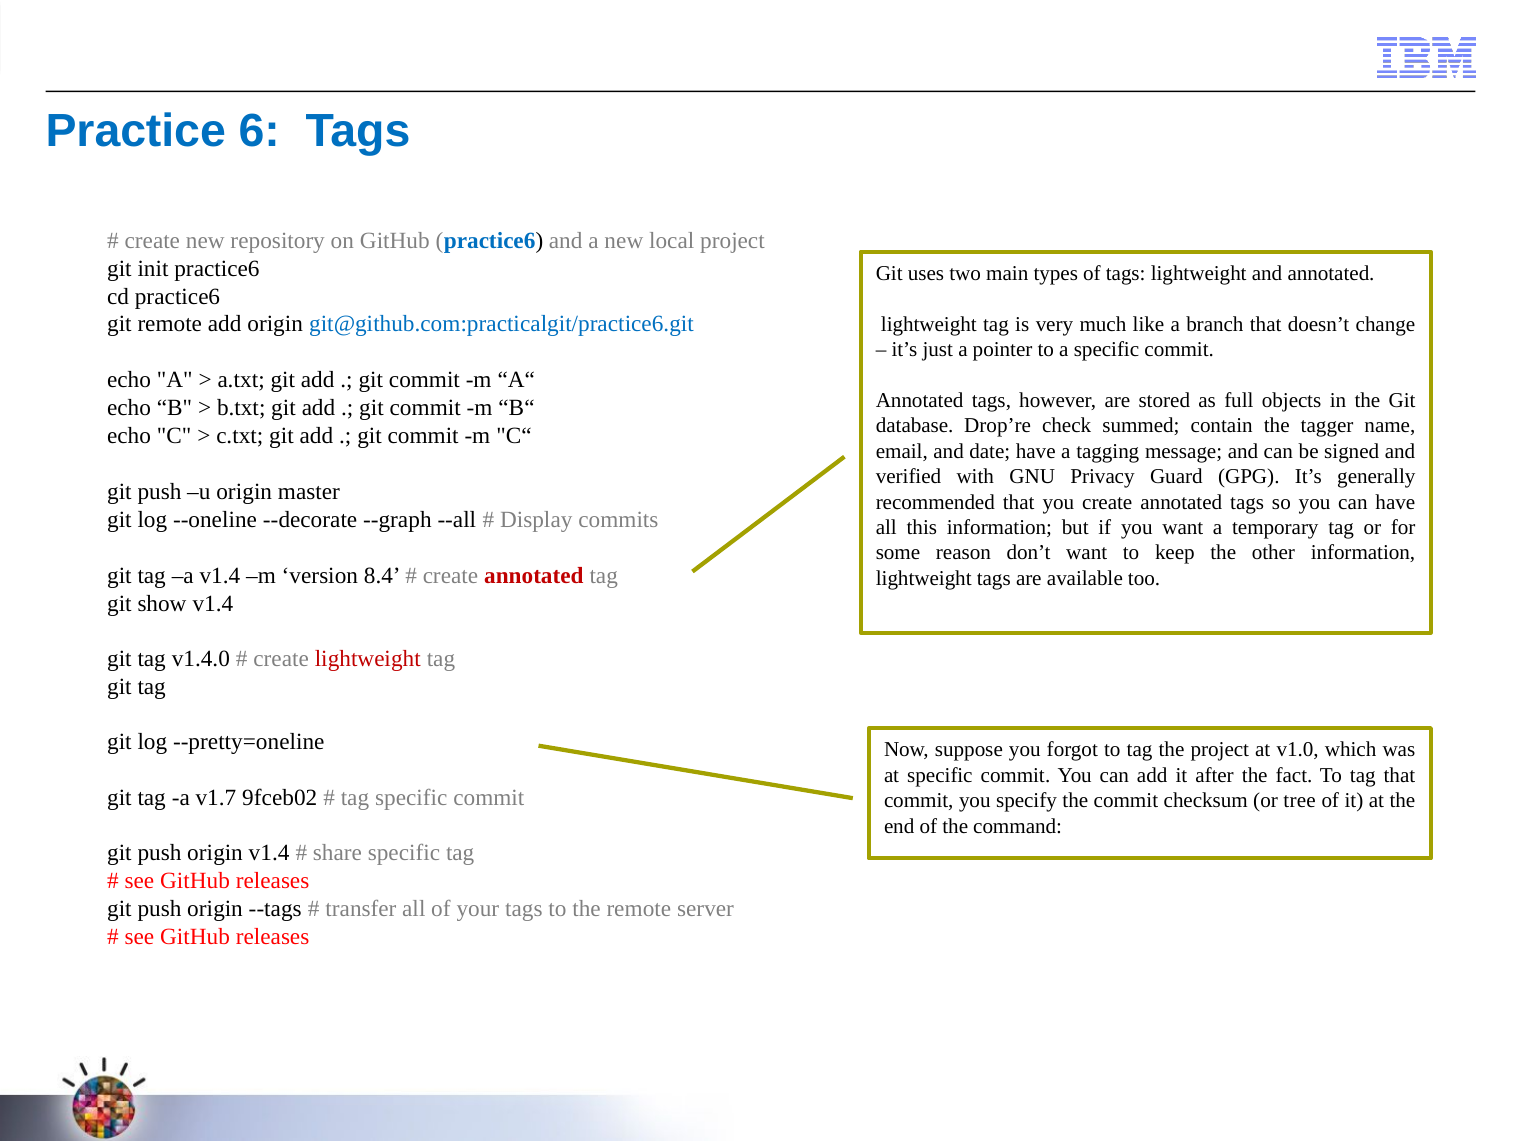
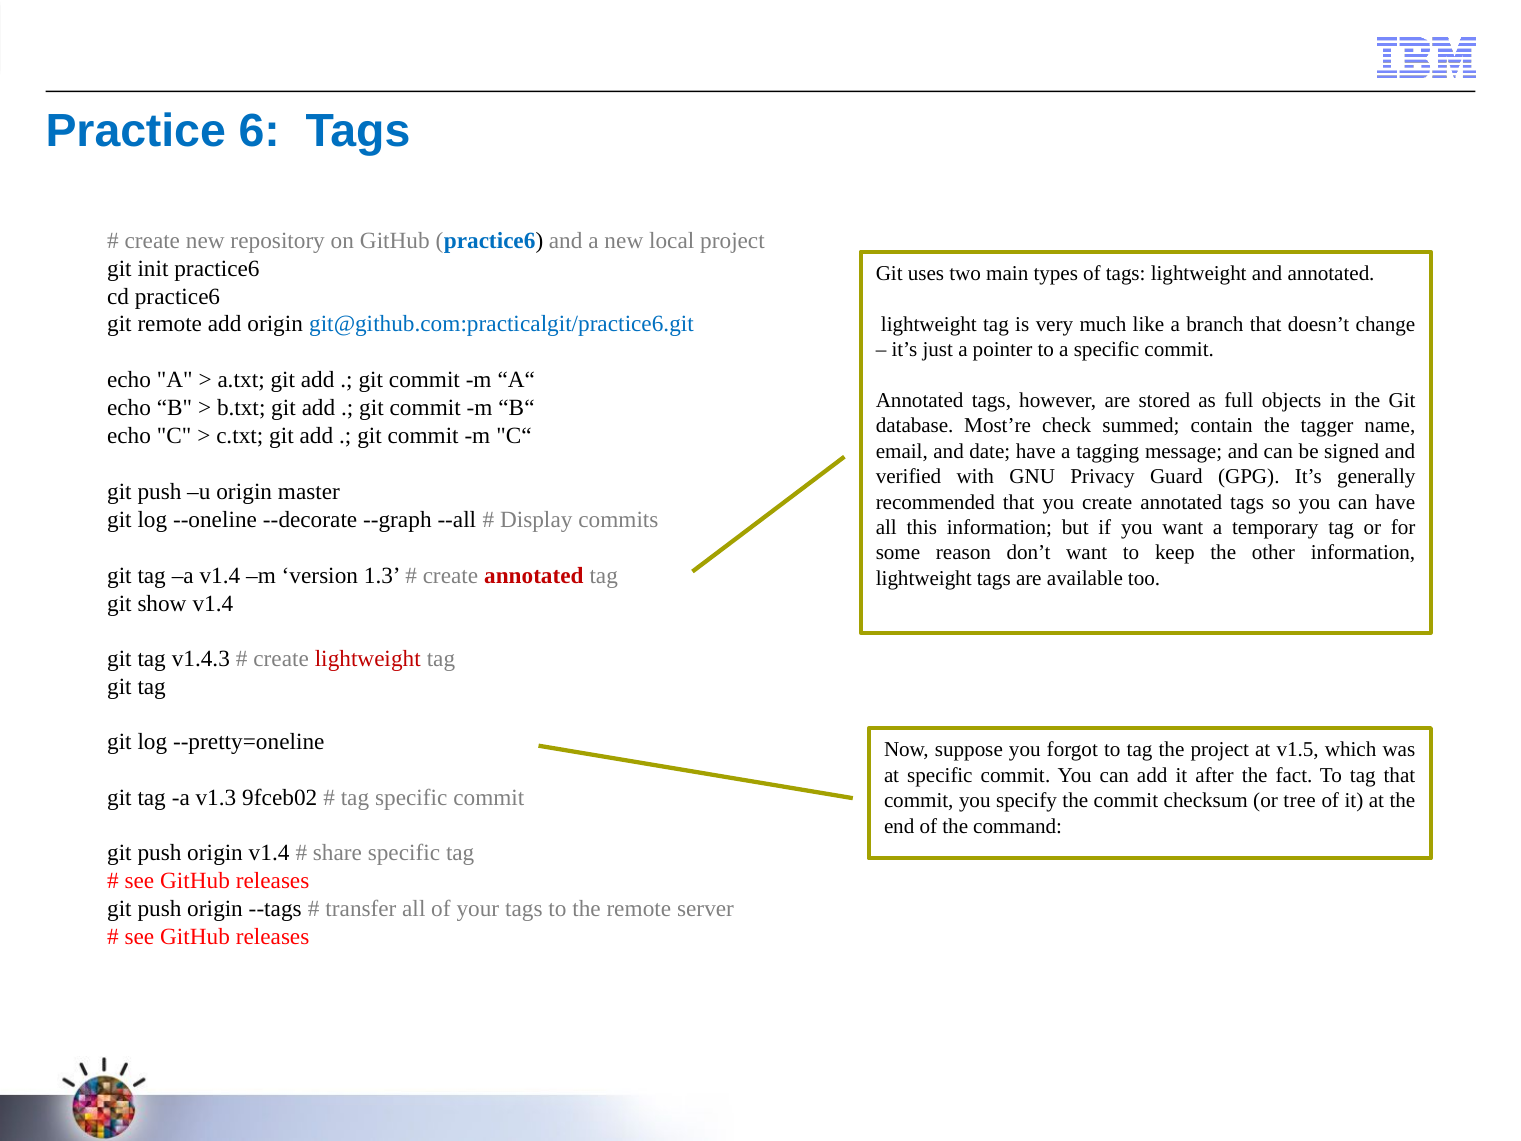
Drop’re: Drop’re -> Most’re
8.4: 8.4 -> 1.3
v1.4.0: v1.4.0 -> v1.4.3
v1.0: v1.0 -> v1.5
v1.7: v1.7 -> v1.3
